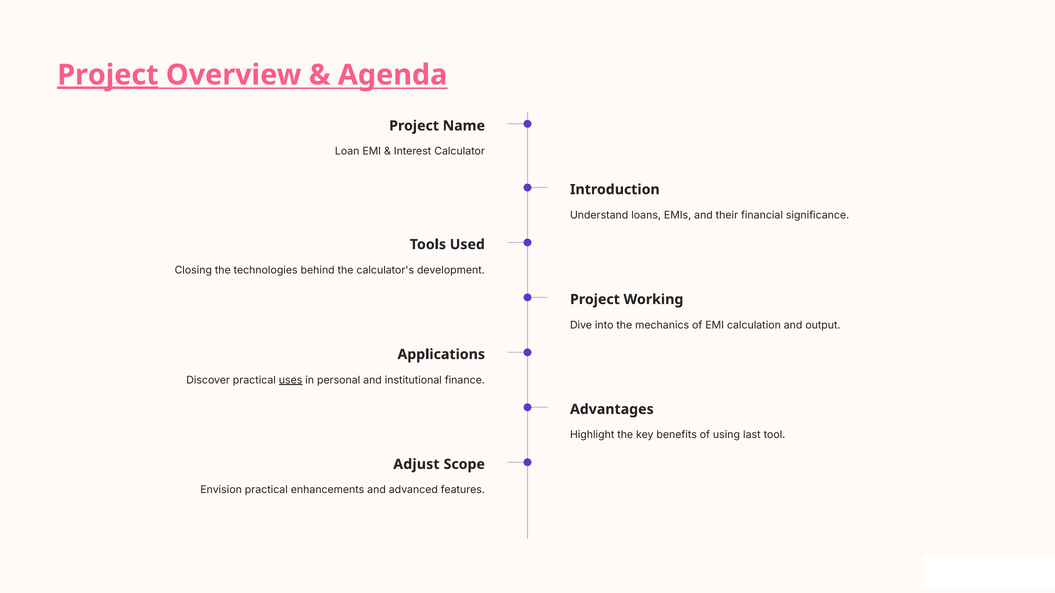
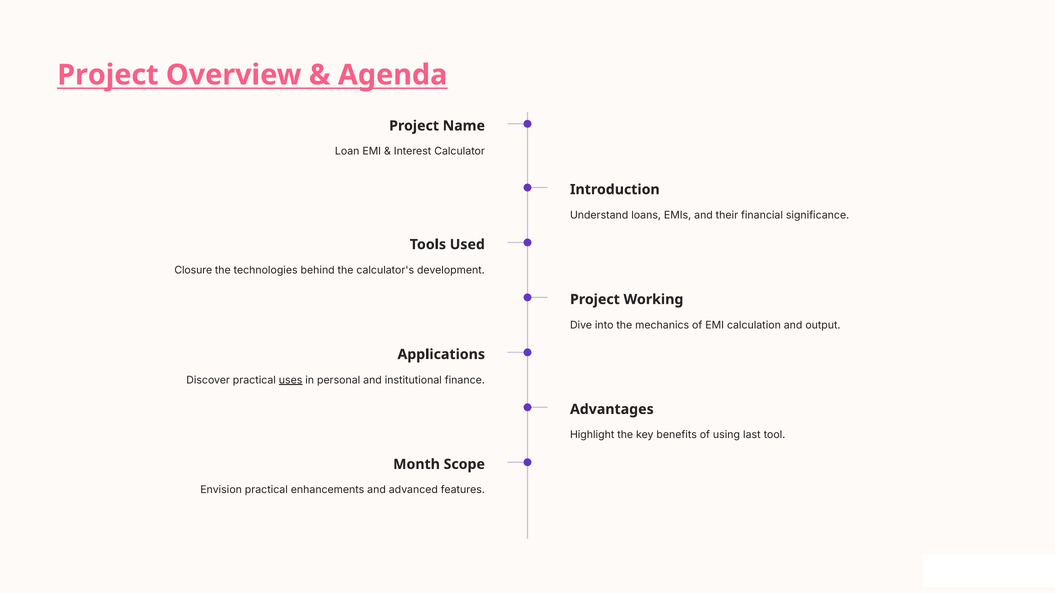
Project at (108, 75) underline: present -> none
Closing: Closing -> Closure
Adjust: Adjust -> Month
